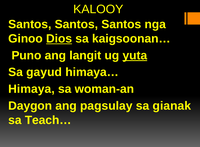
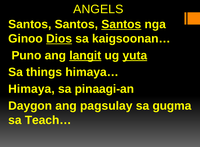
KALOOY: KALOOY -> ANGELS
Santos at (121, 24) underline: none -> present
langit underline: none -> present
gayud: gayud -> things
woman-an: woman-an -> pinaagi-an
gianak: gianak -> gugma
